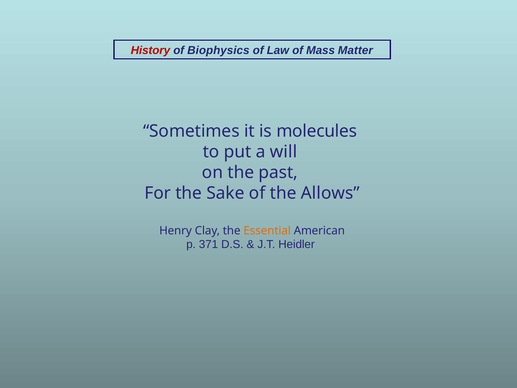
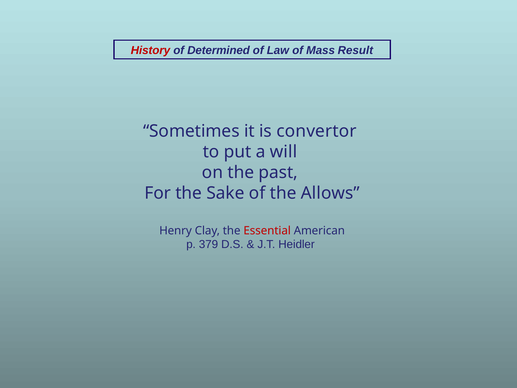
Biophysics: Biophysics -> Determined
Matter: Matter -> Result
molecules: molecules -> convertor
Essential colour: orange -> red
371: 371 -> 379
